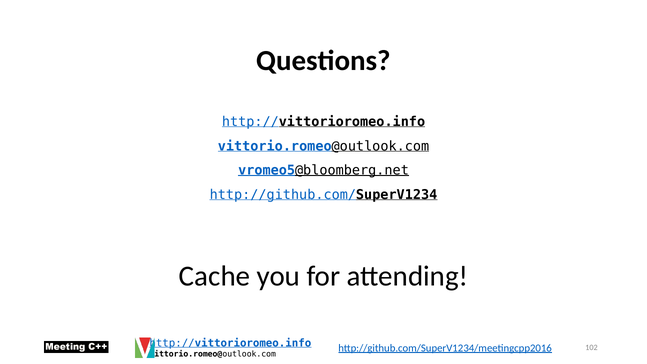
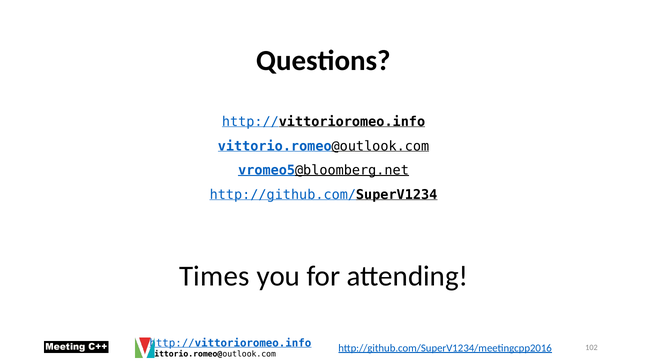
Cache: Cache -> Times
